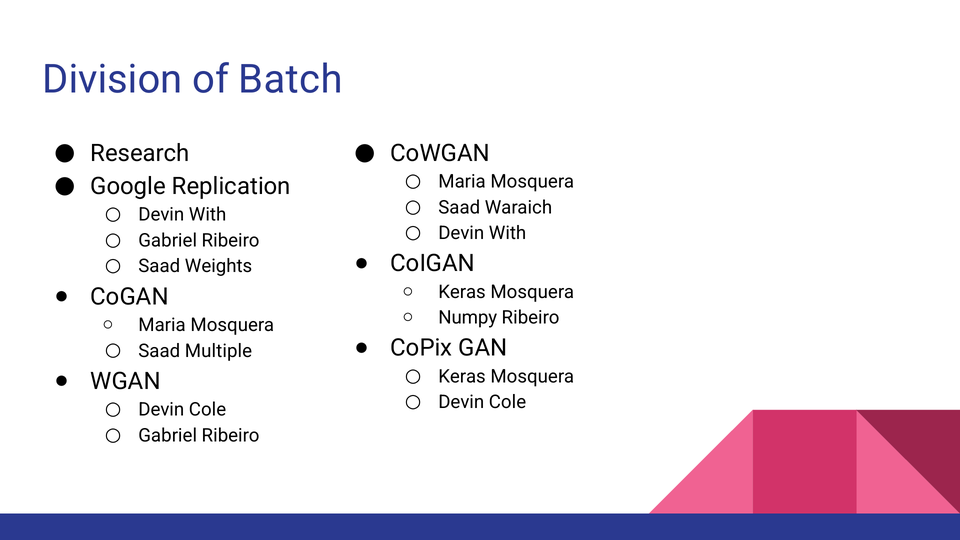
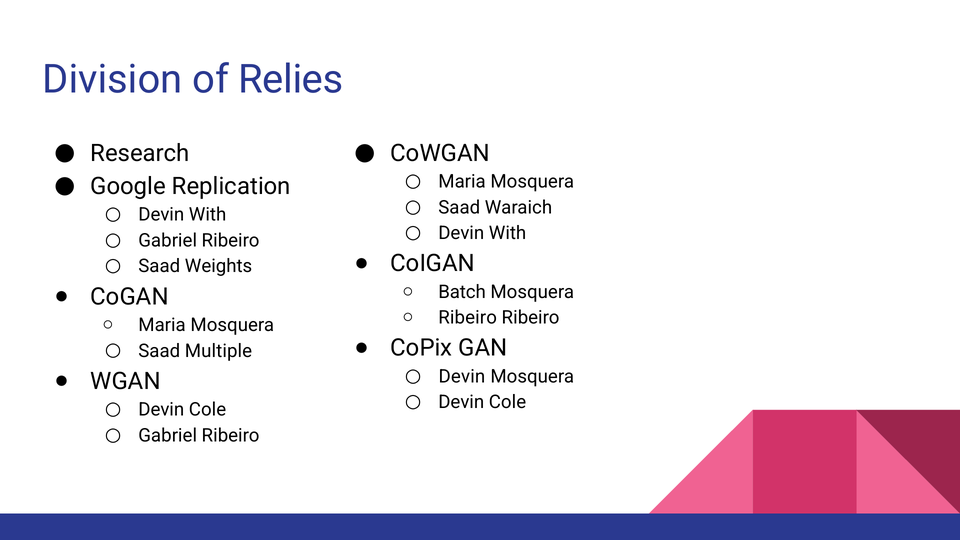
Batch: Batch -> Relies
Keras at (462, 292): Keras -> Batch
Numpy at (468, 318): Numpy -> Ribeiro
Keras at (462, 377): Keras -> Devin
